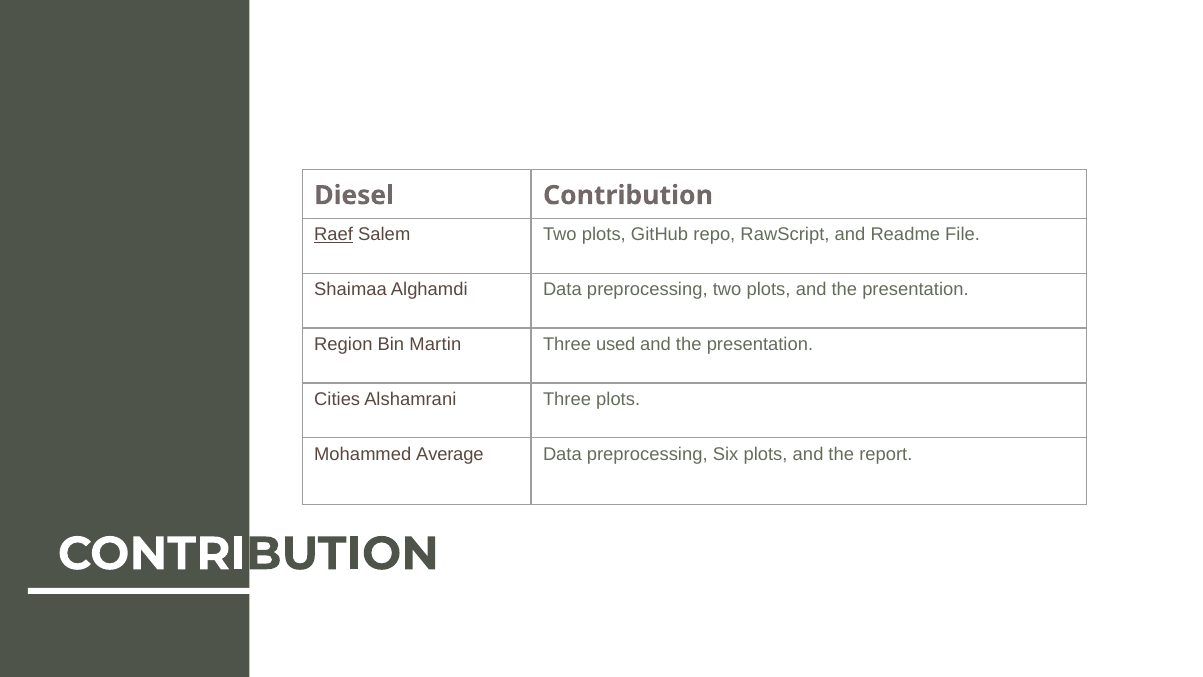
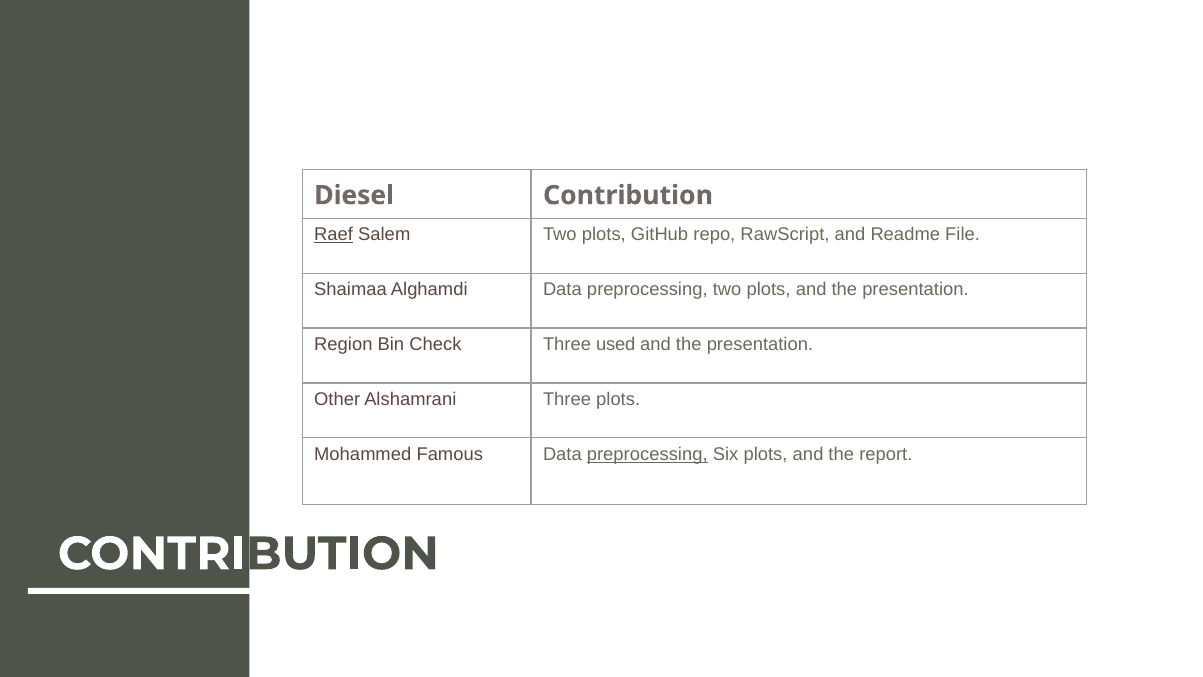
Martin: Martin -> Check
Cities: Cities -> Other
Average: Average -> Famous
preprocessing at (647, 454) underline: none -> present
